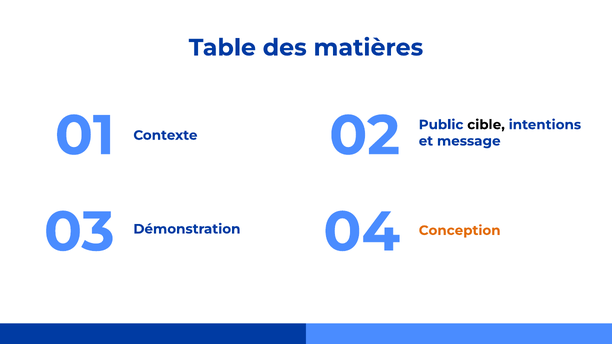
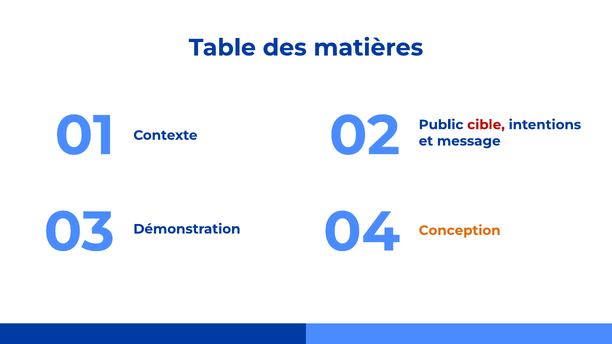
cible colour: black -> red
